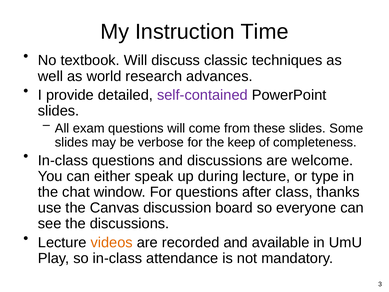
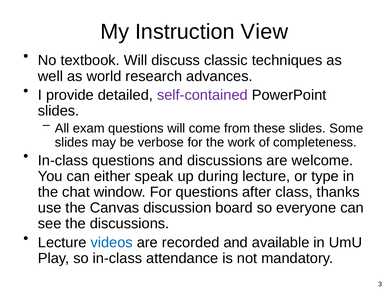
Time: Time -> View
keep: keep -> work
videos colour: orange -> blue
